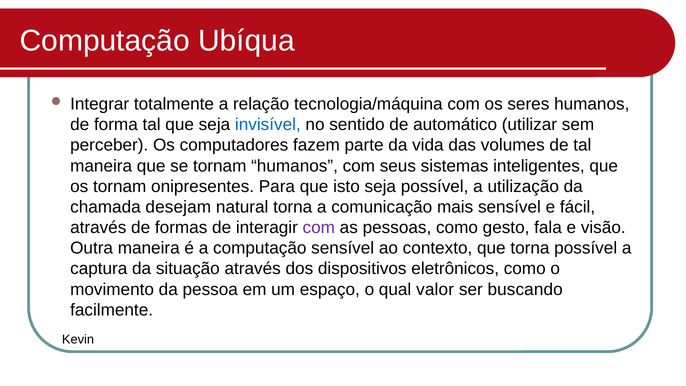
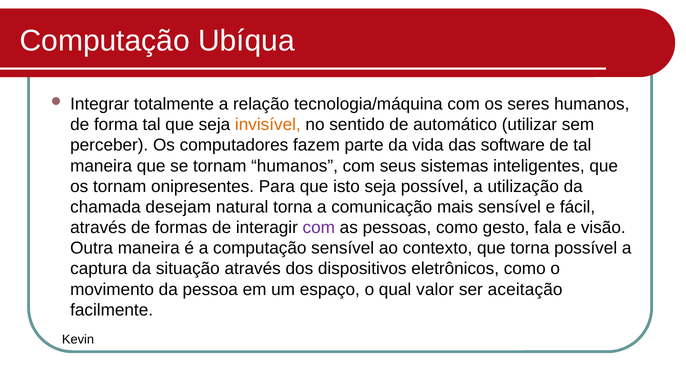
invisível colour: blue -> orange
volumes: volumes -> software
buscando: buscando -> aceitação
